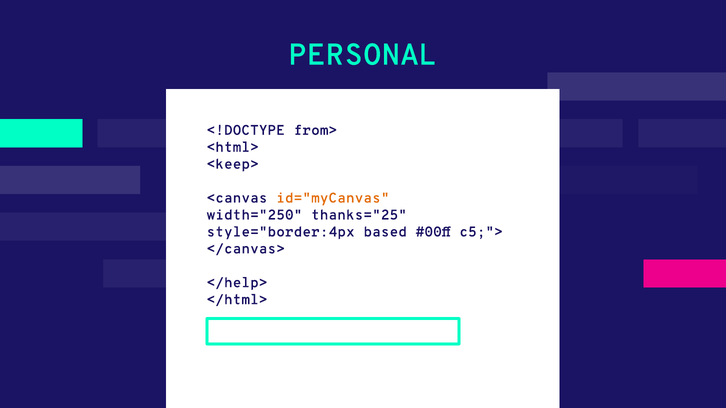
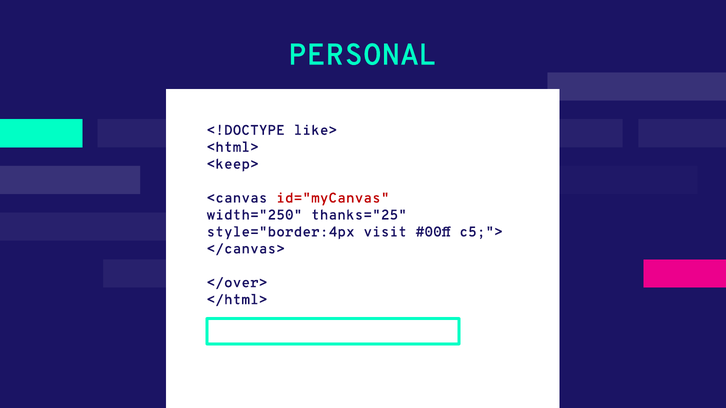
from>: from> -> like>
id="myCanvas colour: orange -> red
based: based -> visit
</help>: </help> -> </over>
